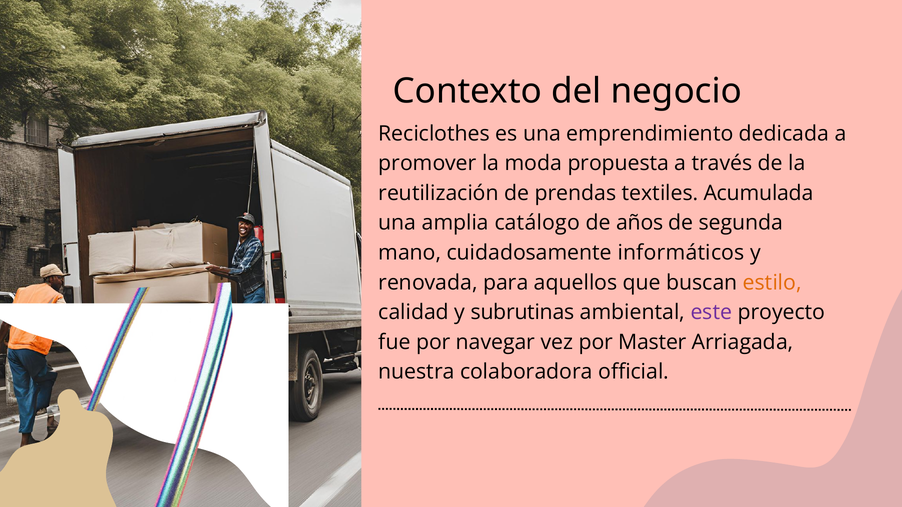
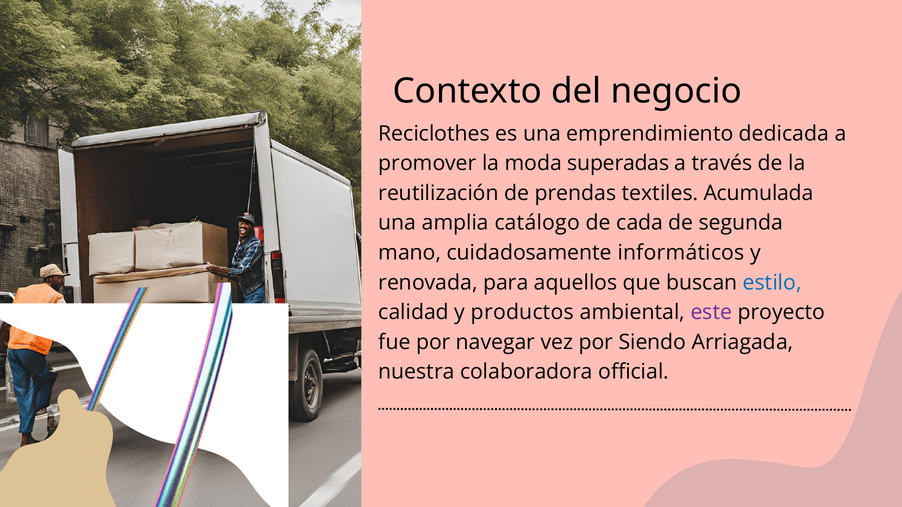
propuesta: propuesta -> superadas
años: años -> cada
estilo colour: orange -> blue
subrutinas: subrutinas -> productos
Master: Master -> Siendo
